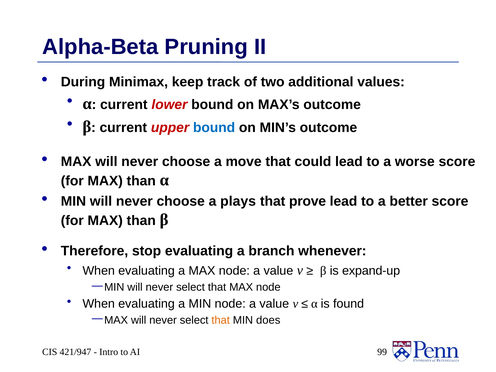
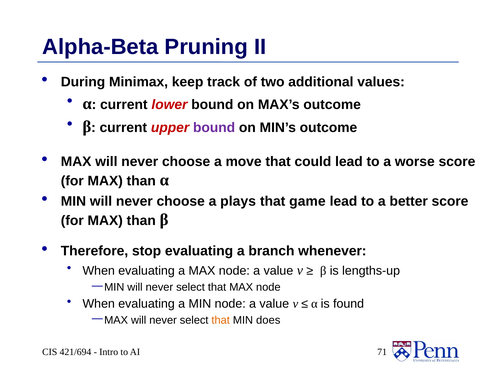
bound at (214, 128) colour: blue -> purple
prove: prove -> game
expand-up: expand-up -> lengths-up
421/947: 421/947 -> 421/694
99: 99 -> 71
